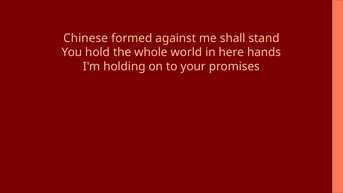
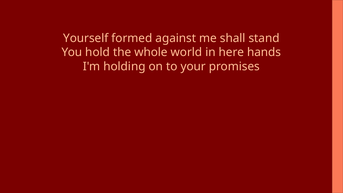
Chinese: Chinese -> Yourself
